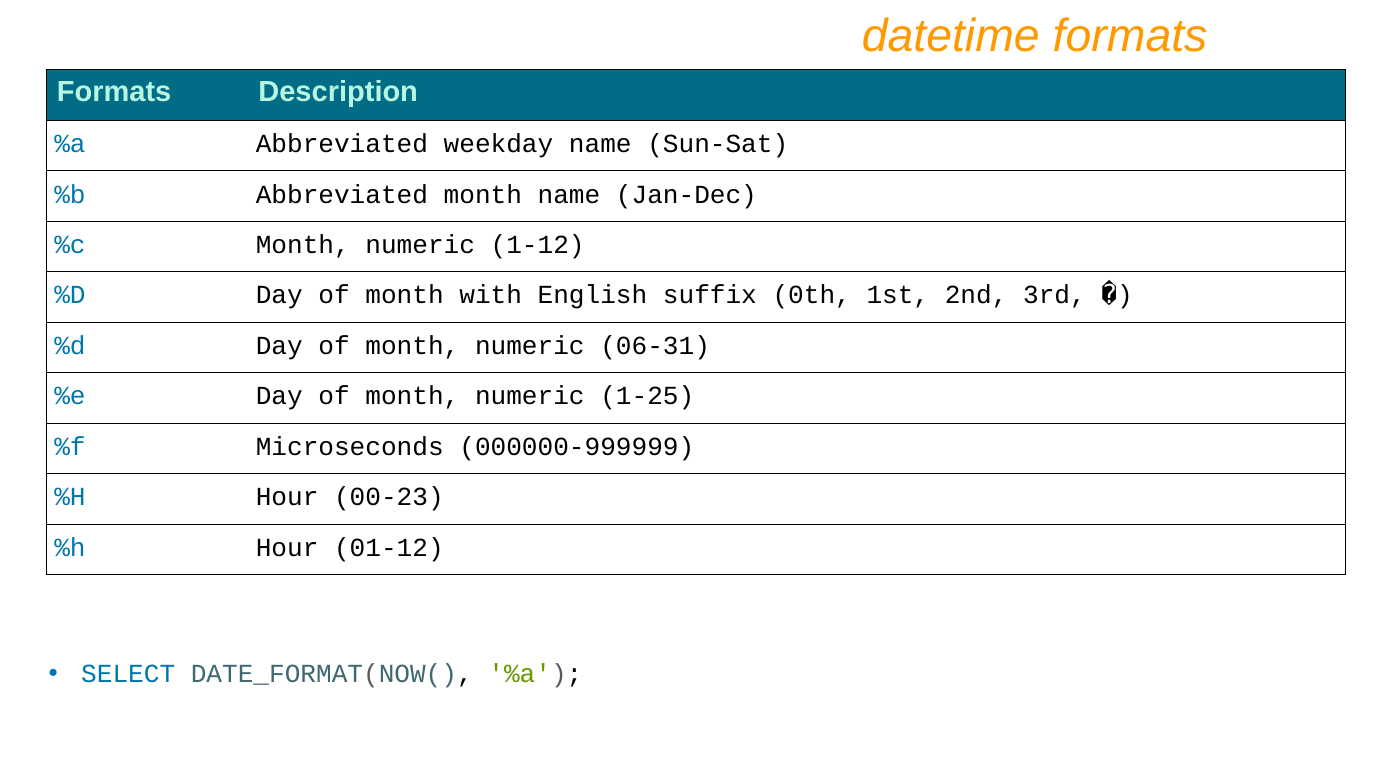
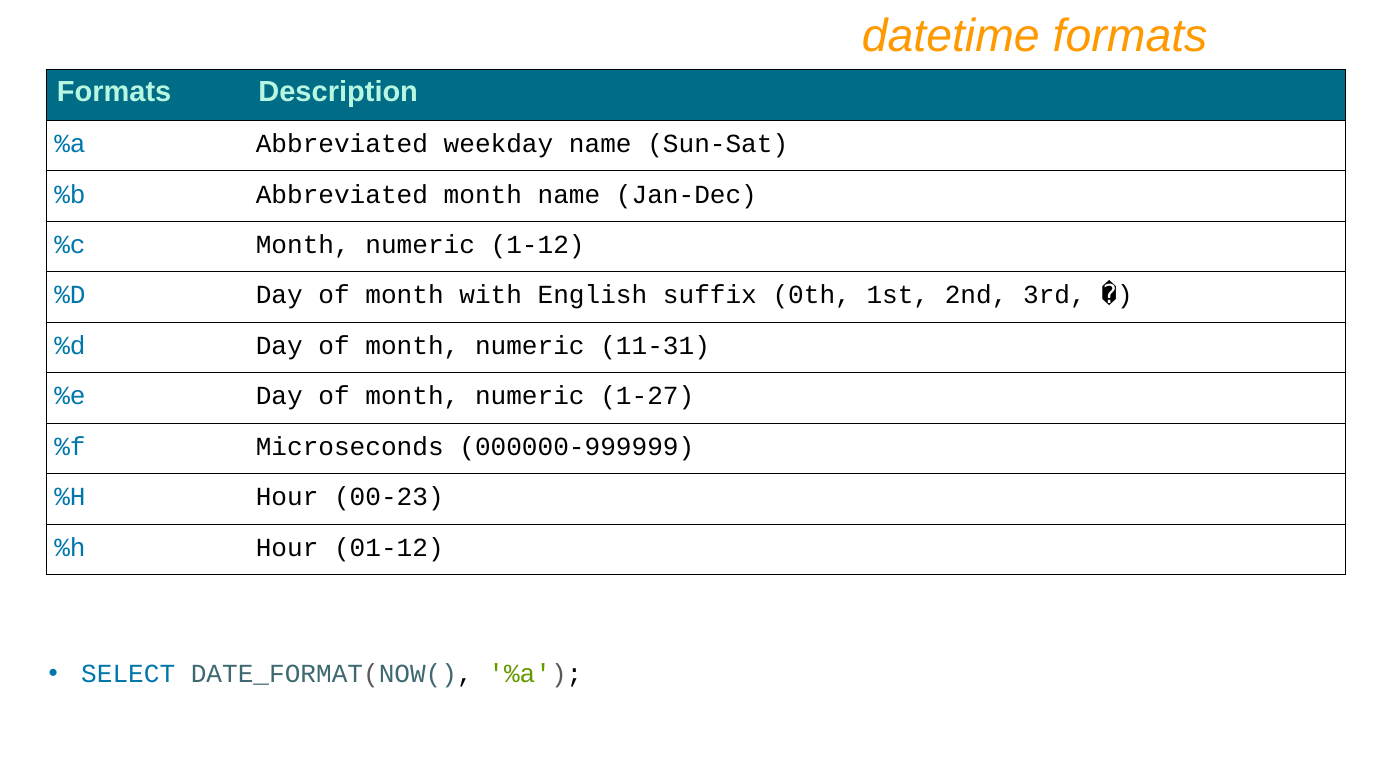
06-31: 06-31 -> 11-31
1-25: 1-25 -> 1-27
